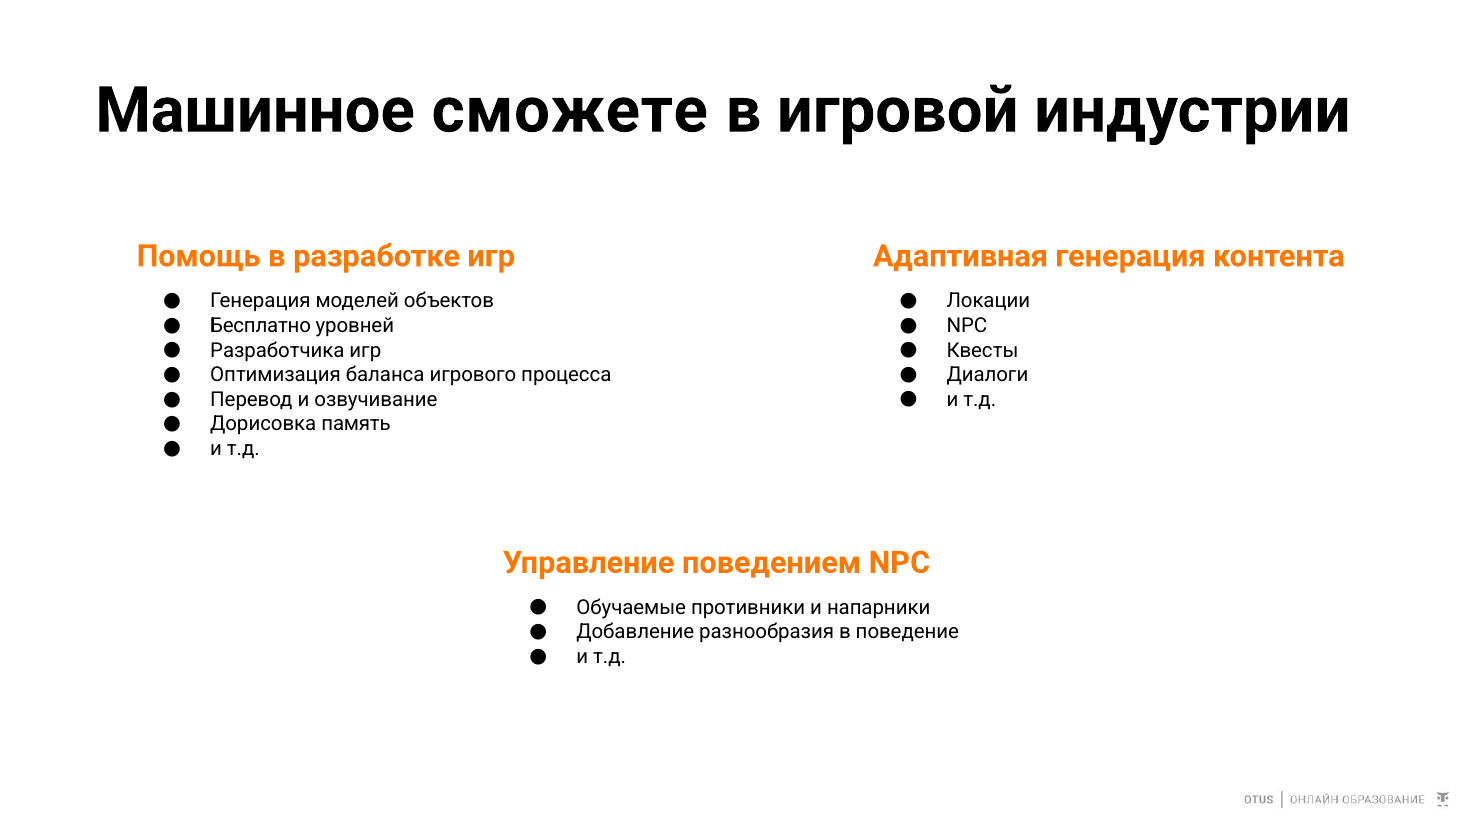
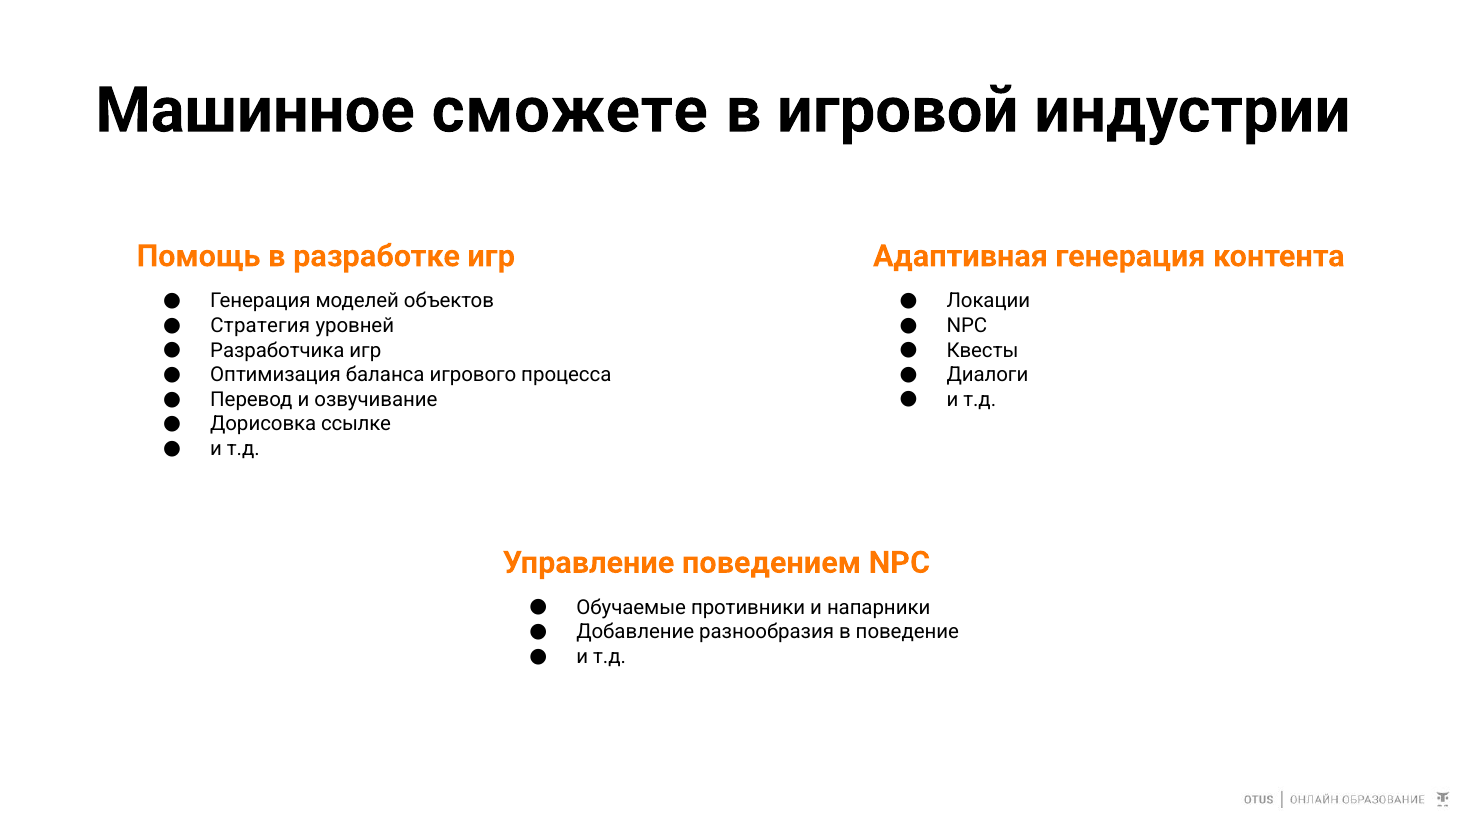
Бесплатно: Бесплатно -> Стратегия
память: память -> ссылке
